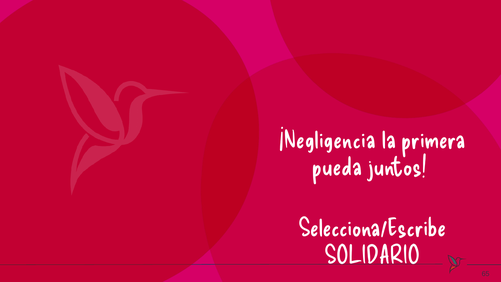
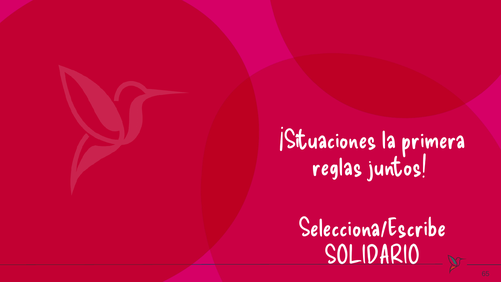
¡Negligencia: ¡Negligencia -> ¡Situaciones
pueda: pueda -> reglas
